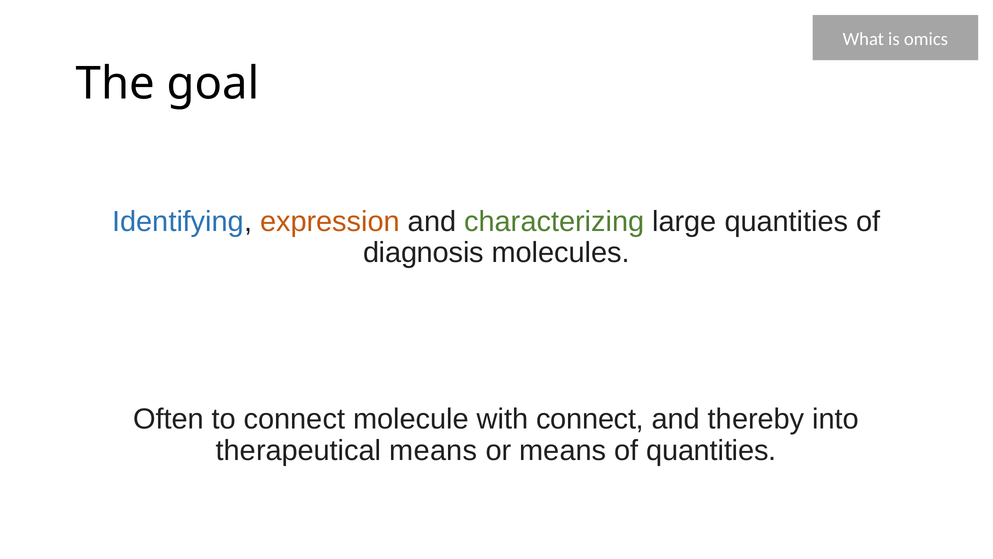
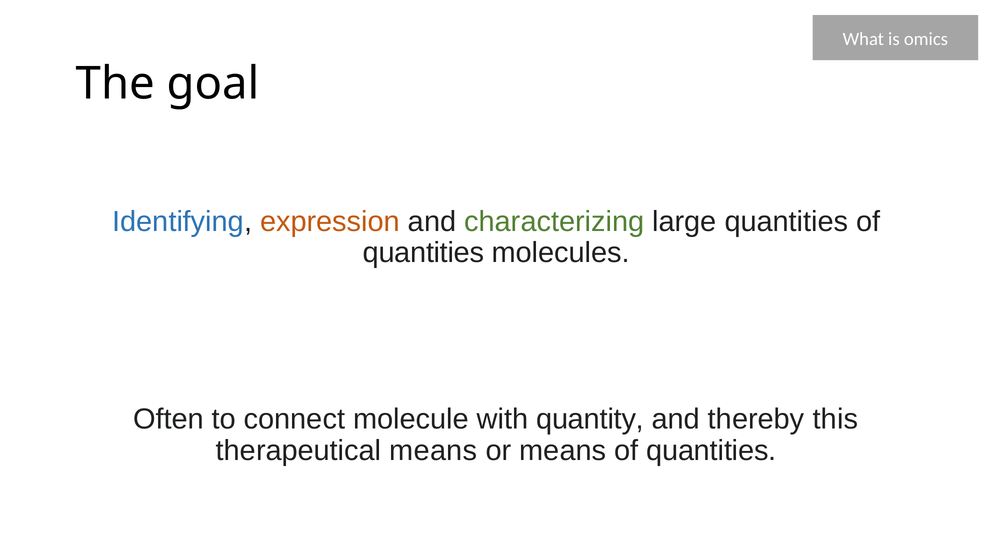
diagnosis at (423, 253): diagnosis -> quantities
with connect: connect -> quantity
into: into -> this
